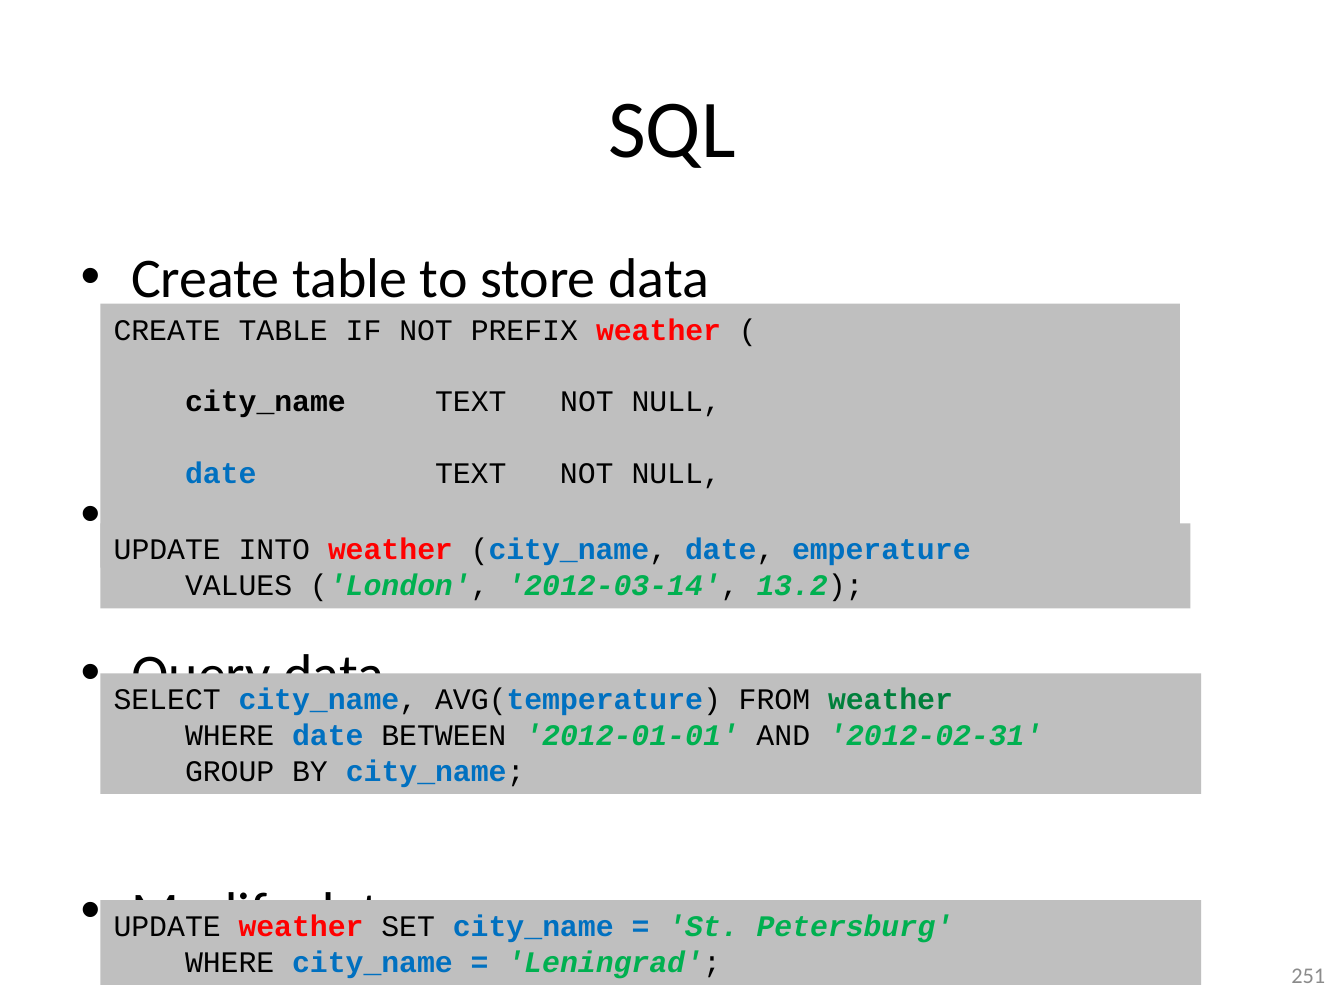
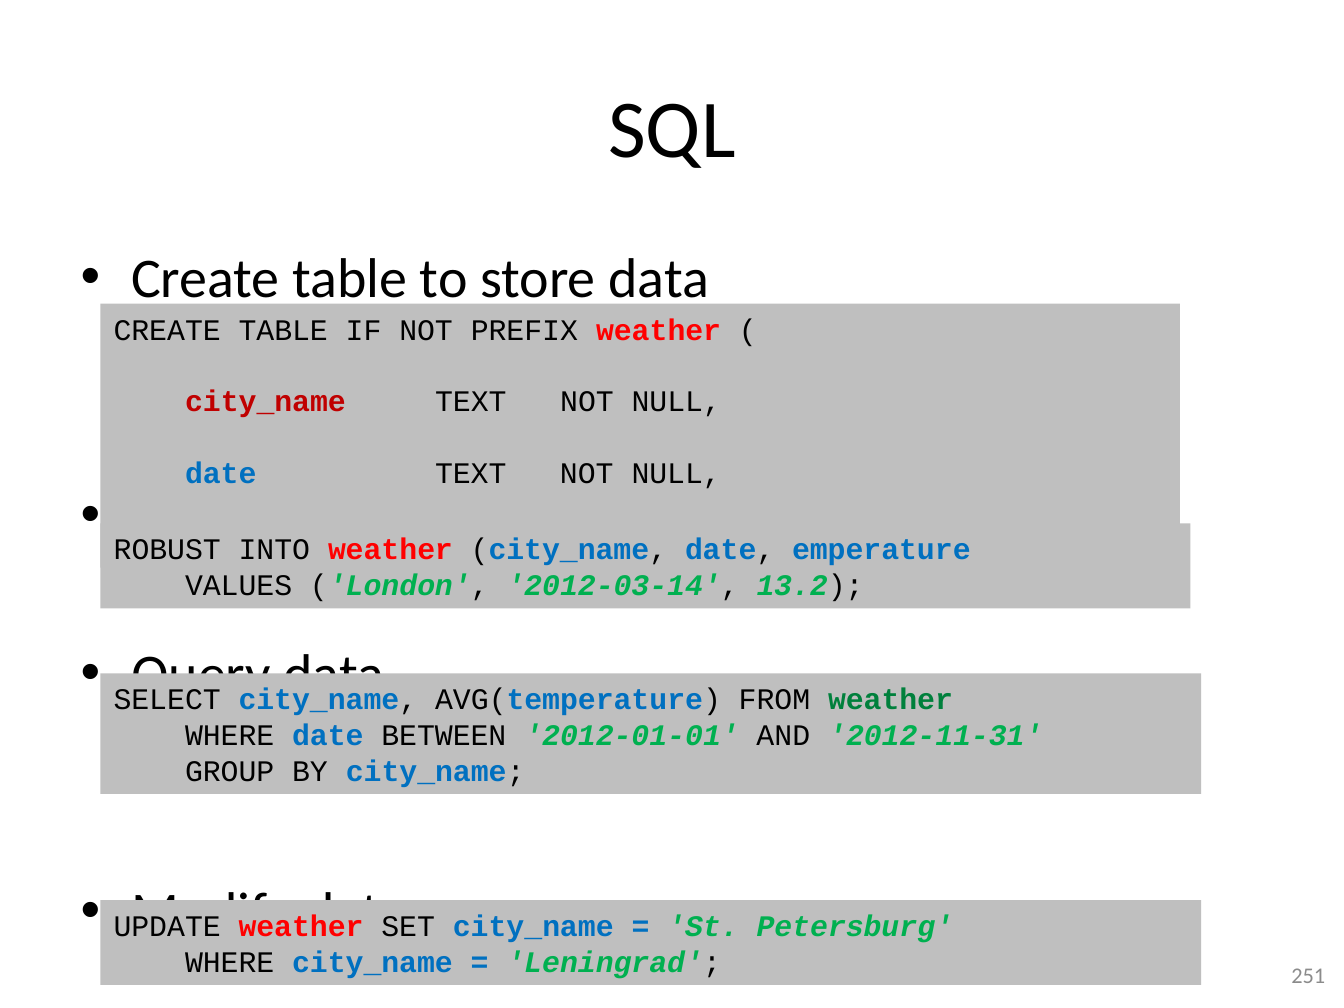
city_name at (265, 402) colour: black -> red
UPDATE at (167, 550): UPDATE -> ROBUST
2012-02-31: 2012-02-31 -> 2012-11-31
